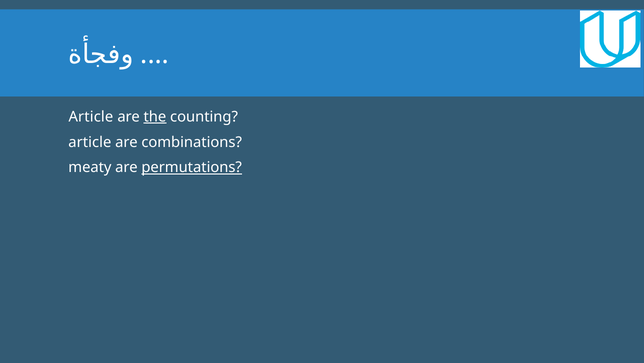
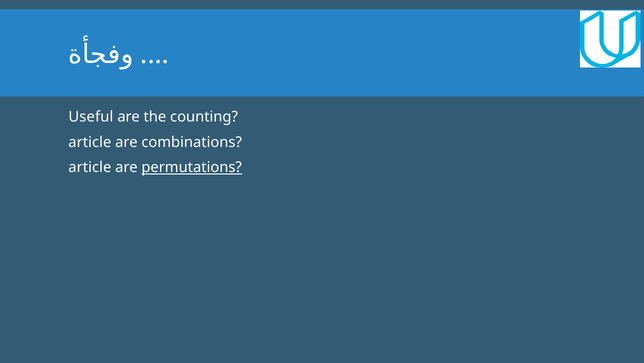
Article at (91, 117): Article -> Useful
the underline: present -> none
meaty at (90, 167): meaty -> article
